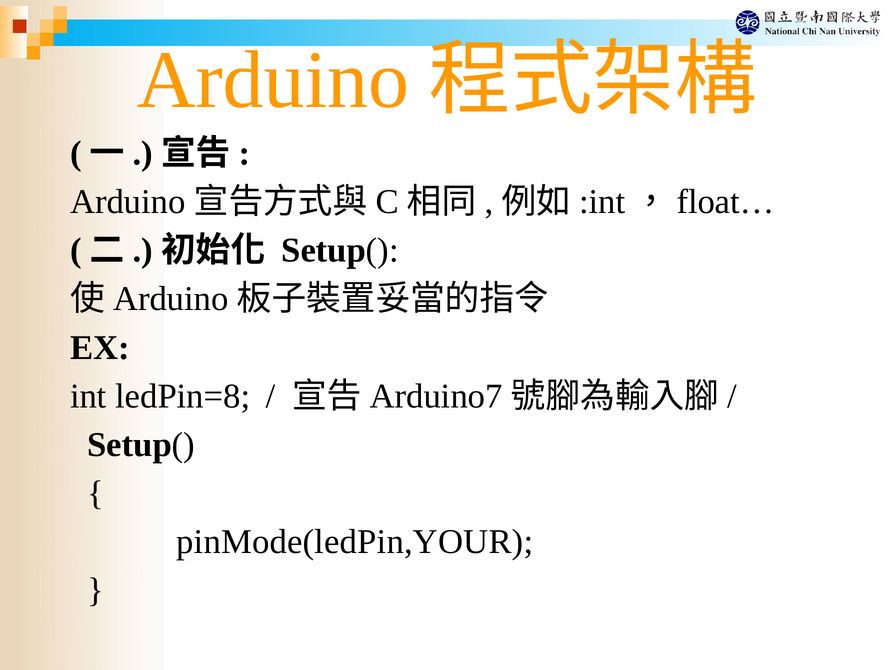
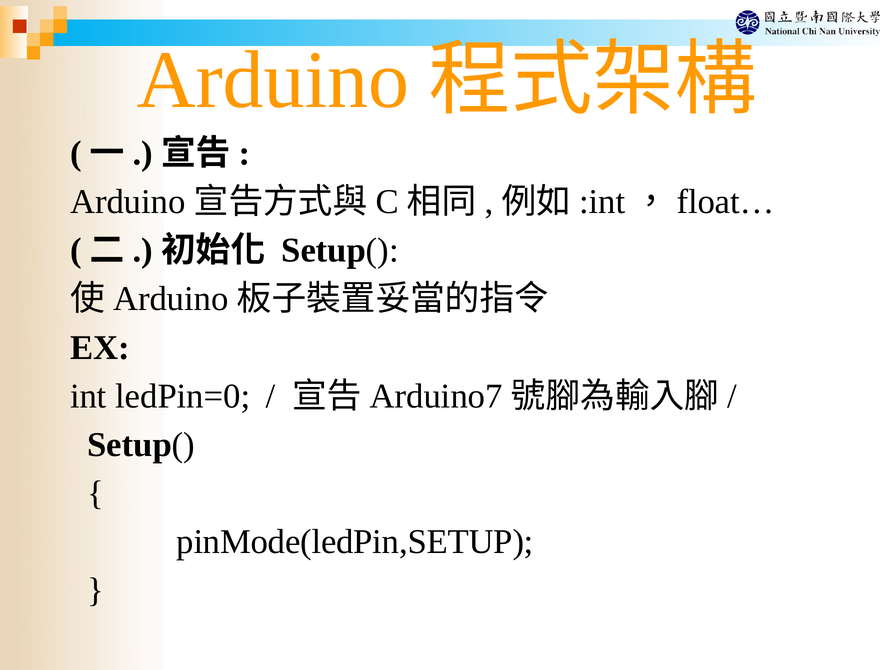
ledPin=8: ledPin=8 -> ledPin=0
pinMode(ledPin,YOUR: pinMode(ledPin,YOUR -> pinMode(ledPin,SETUP
